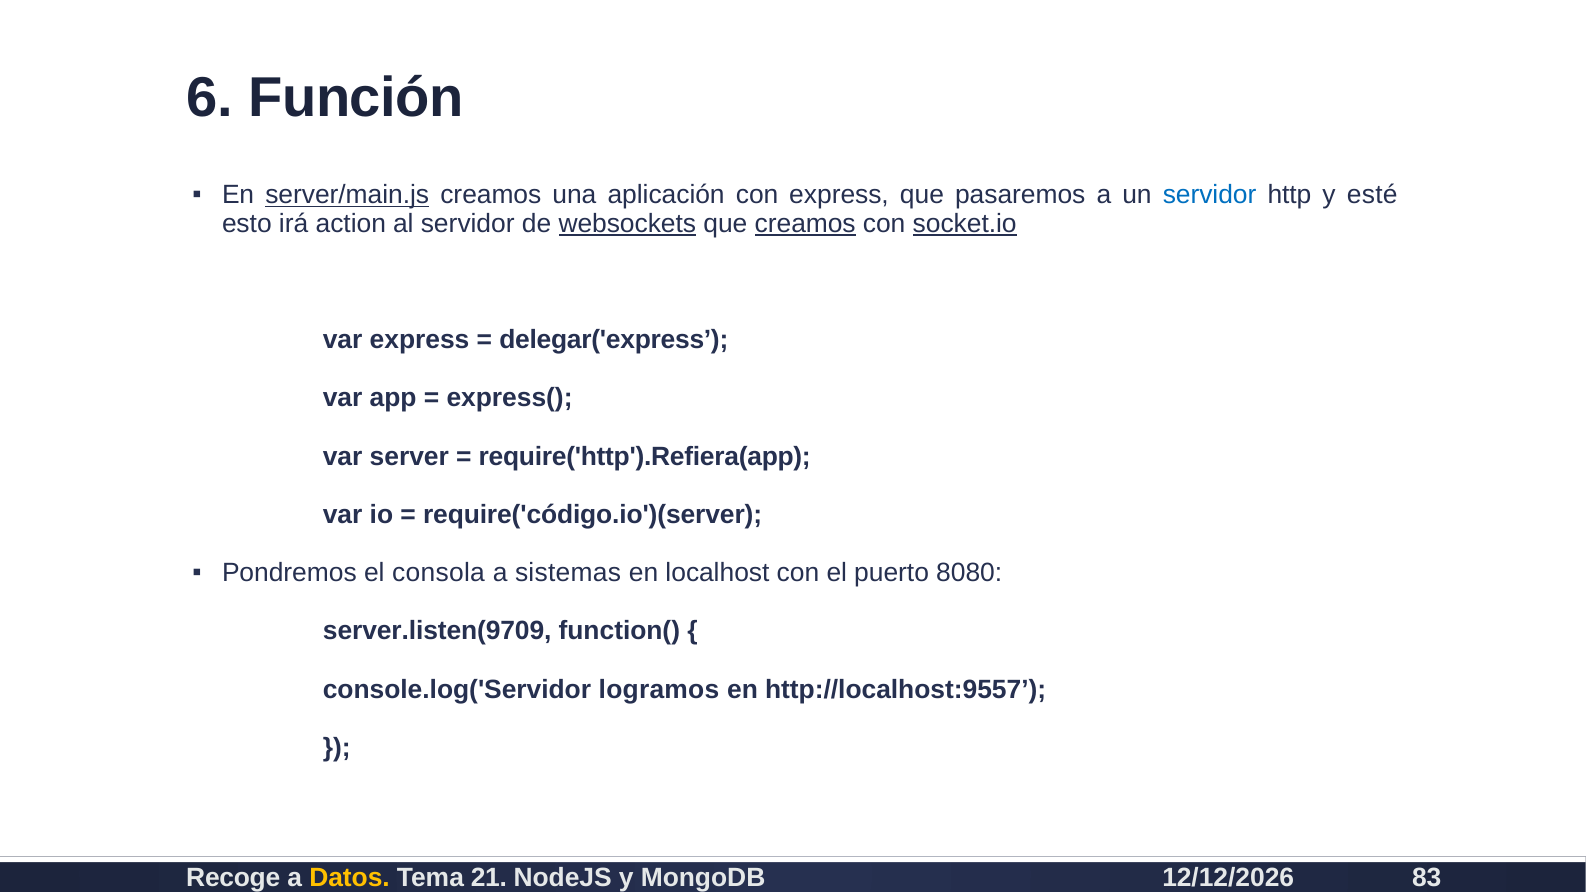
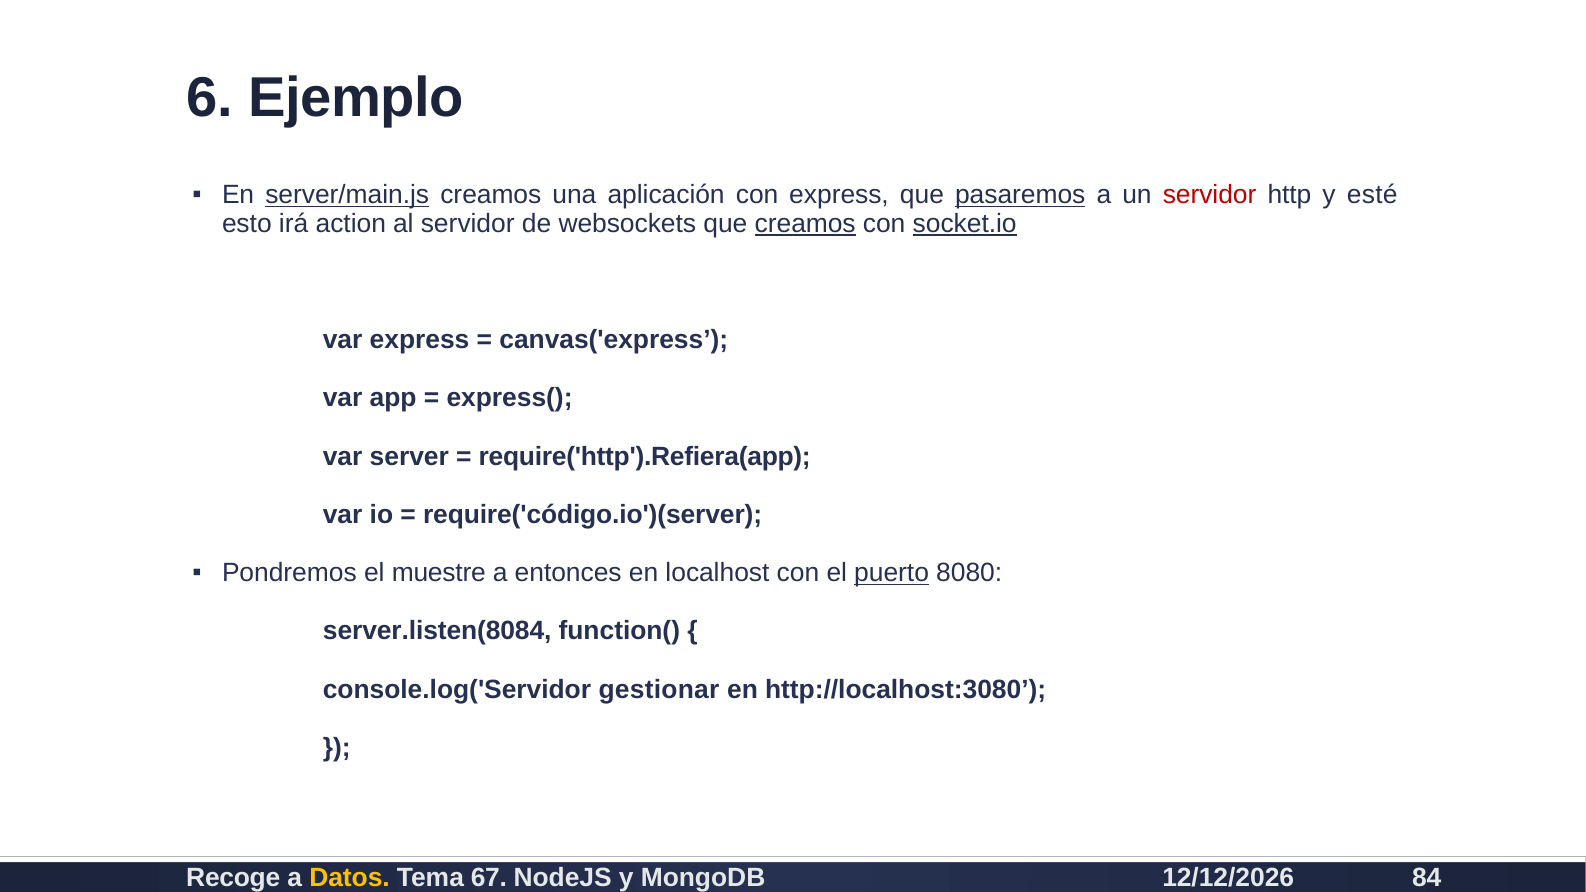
Función: Función -> Ejemplo
pasaremos underline: none -> present
servidor at (1210, 195) colour: blue -> red
websockets underline: present -> none
delegar('express: delegar('express -> canvas('express
consola: consola -> muestre
sistemas: sistemas -> entonces
puerto underline: none -> present
server.listen(9709: server.listen(9709 -> server.listen(8084
logramos: logramos -> gestionar
http://localhost:9557: http://localhost:9557 -> http://localhost:3080
21: 21 -> 67
83: 83 -> 84
